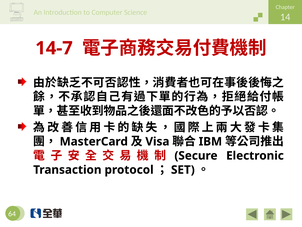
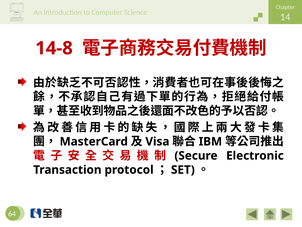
14-7: 14-7 -> 14-8
